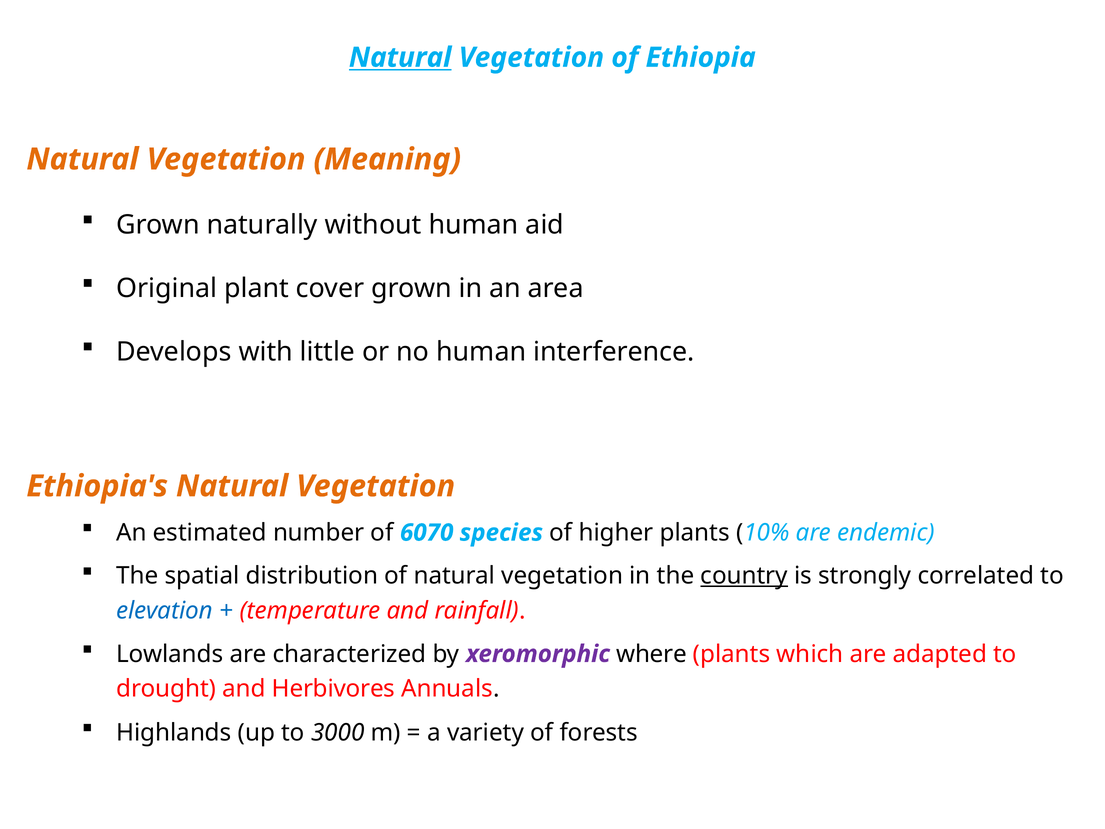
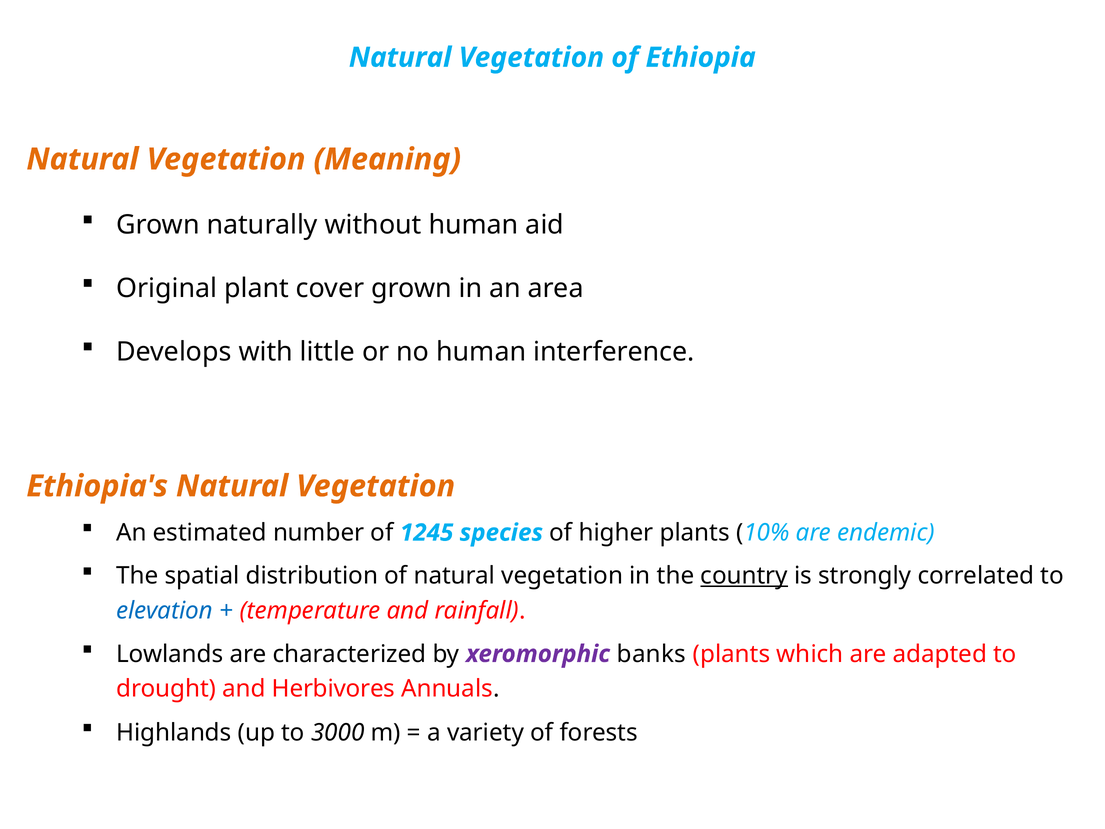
Natural at (400, 57) underline: present -> none
6070: 6070 -> 1245
where: where -> banks
